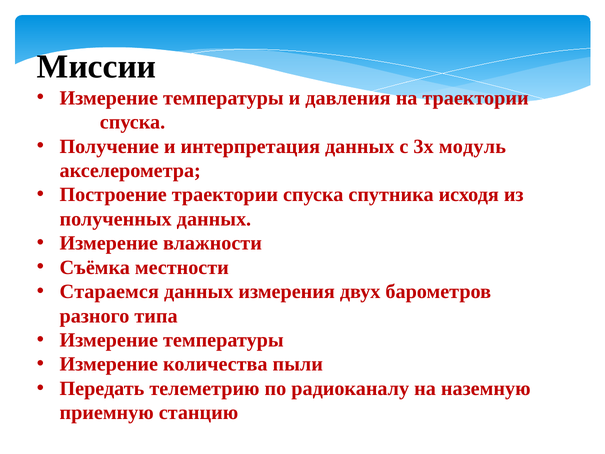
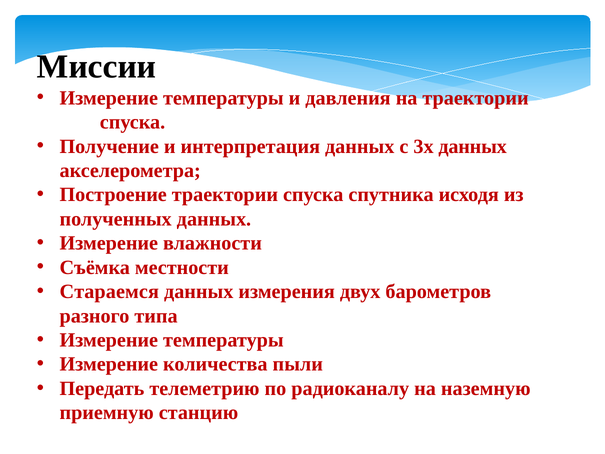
3х модуль: модуль -> данных
